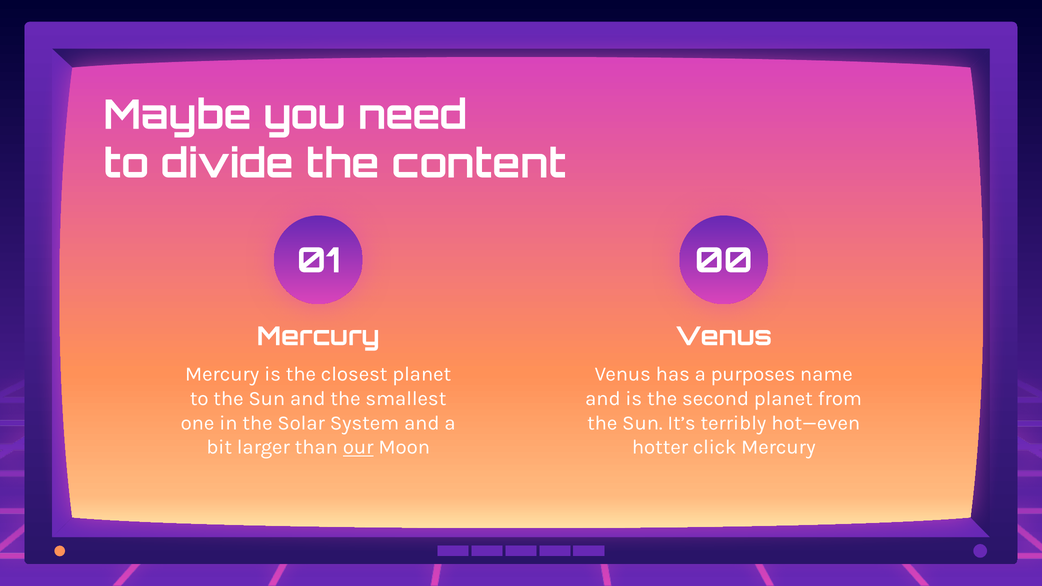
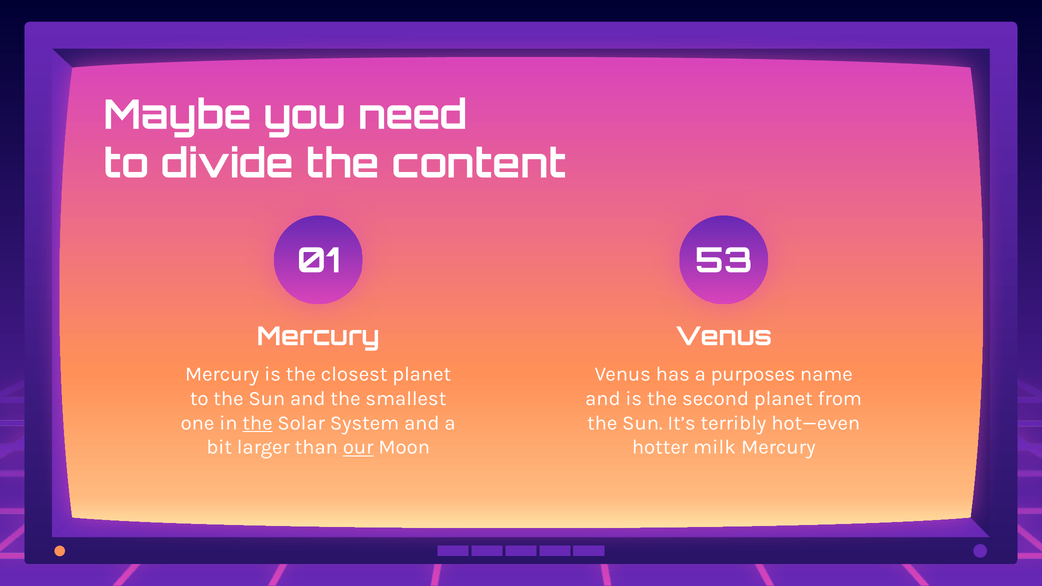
00: 00 -> 53
the at (257, 423) underline: none -> present
click: click -> milk
